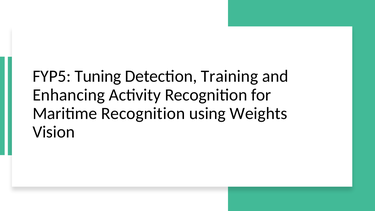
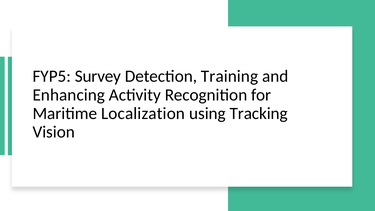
Tuning: Tuning -> Survey
Maritime Recognition: Recognition -> Localization
Weights: Weights -> Tracking
